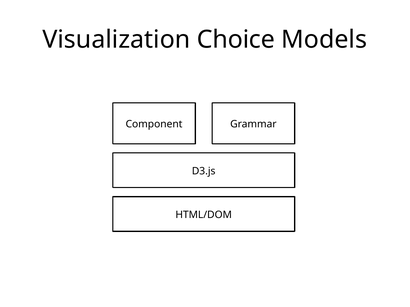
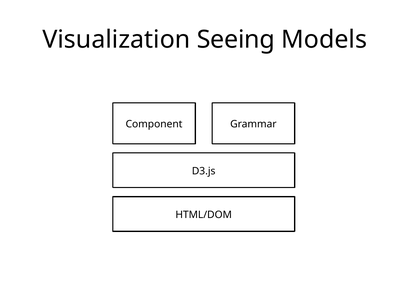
Choice: Choice -> Seeing
